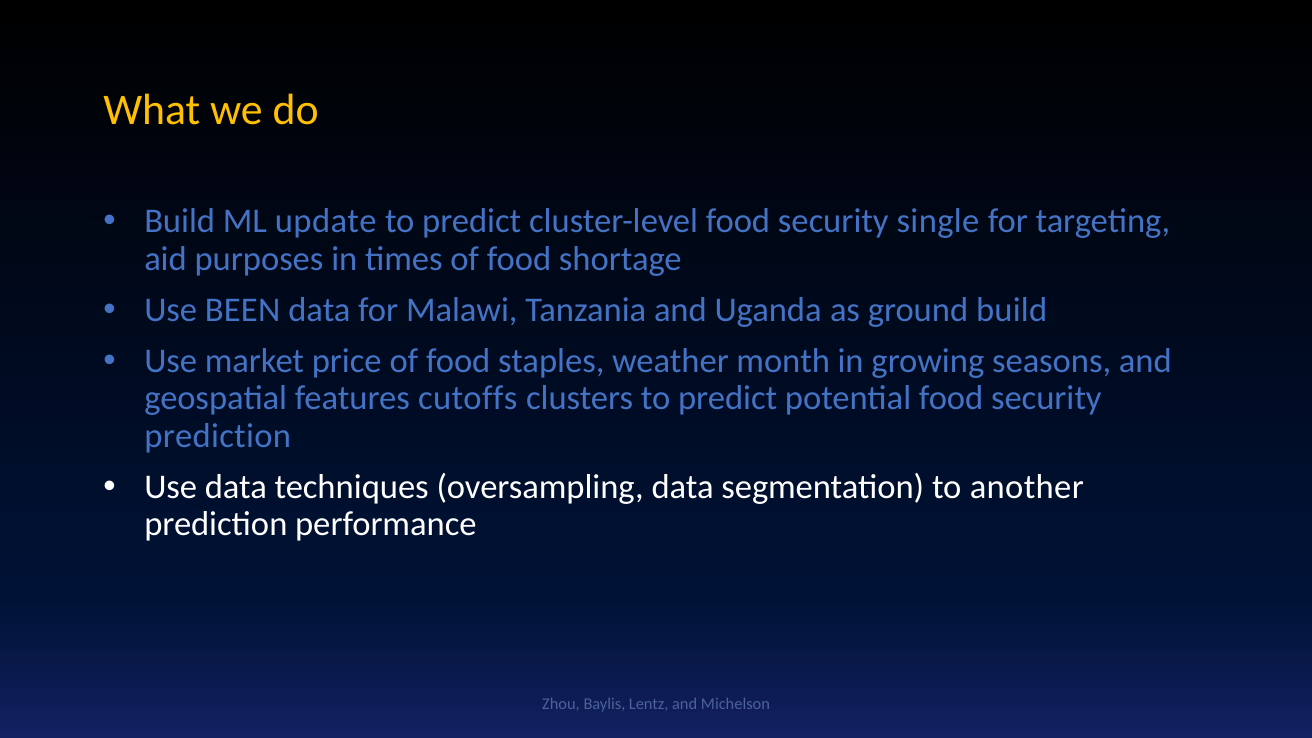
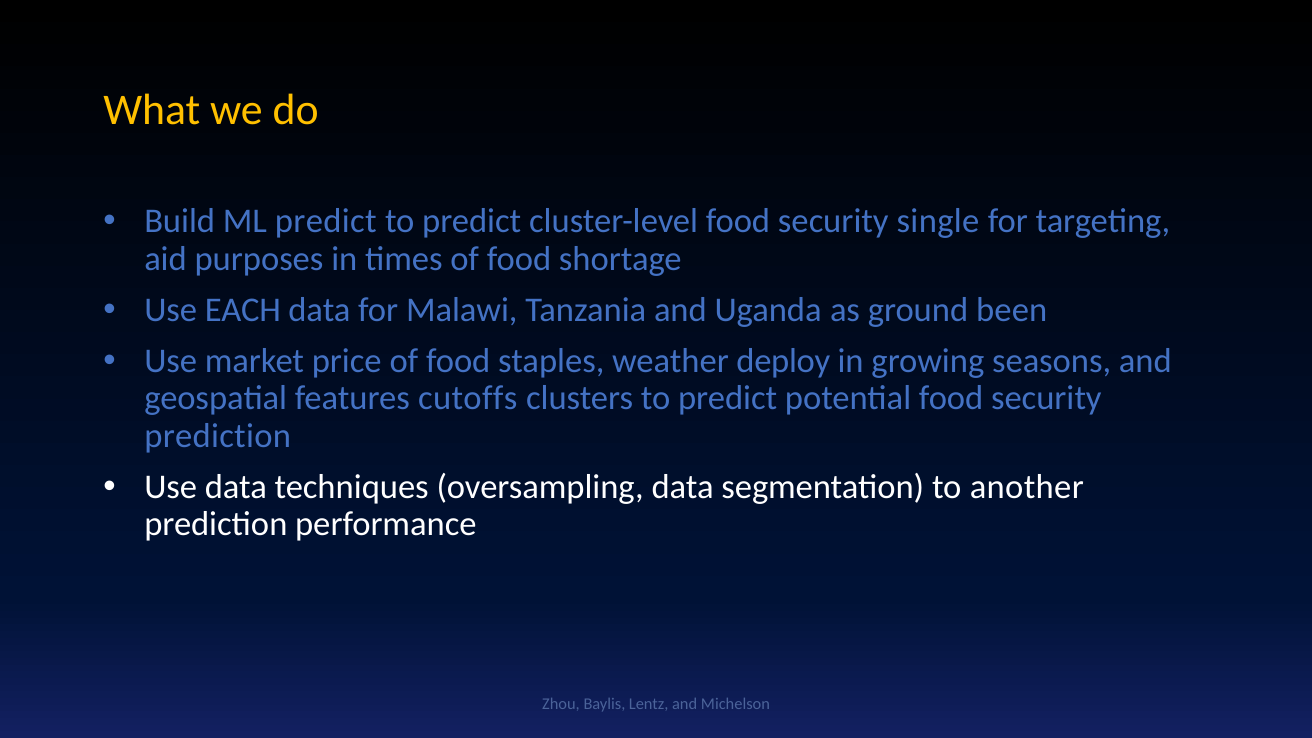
ML update: update -> predict
BEEN: BEEN -> EACH
ground build: build -> been
month: month -> deploy
